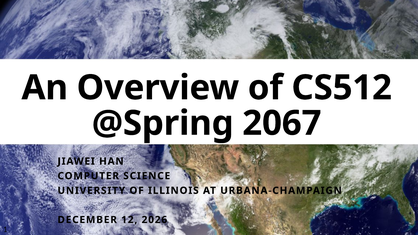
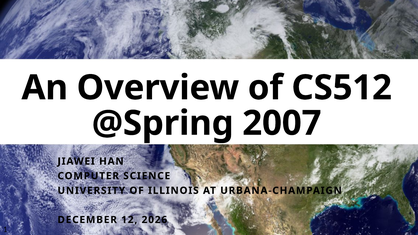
2067: 2067 -> 2007
